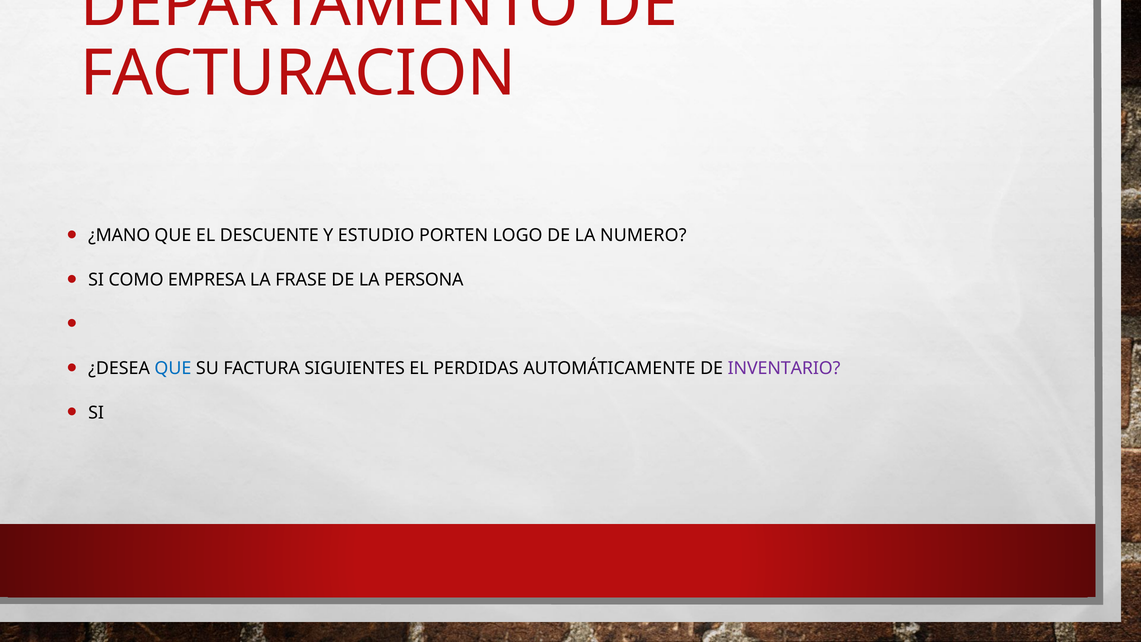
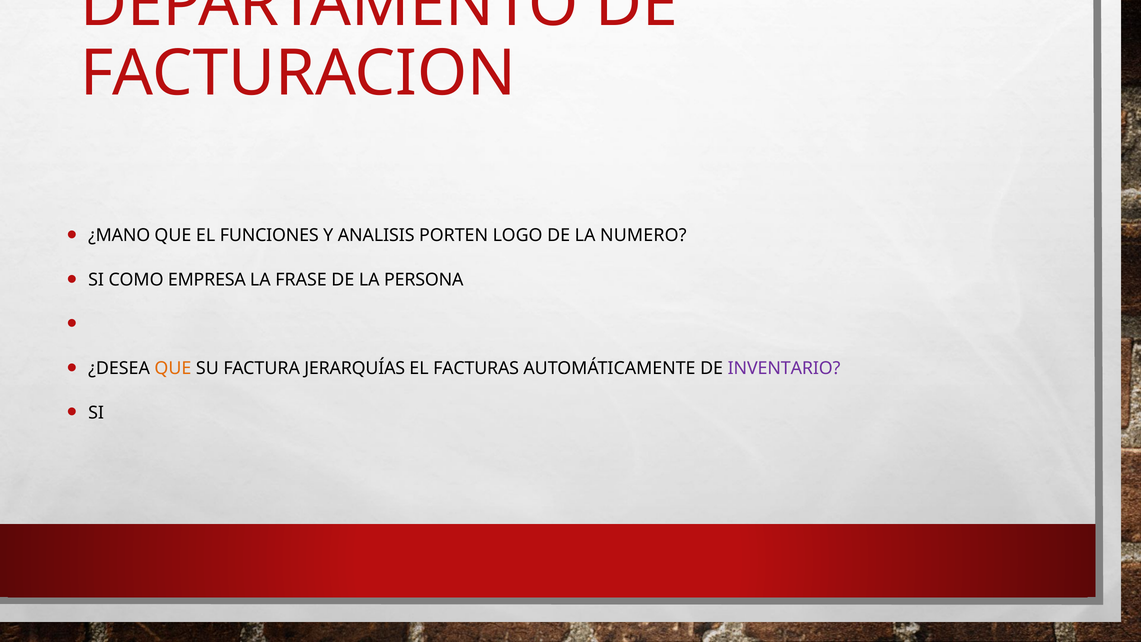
DESCUENTE: DESCUENTE -> FUNCIONES
ESTUDIO: ESTUDIO -> ANALISIS
QUE at (173, 368) colour: blue -> orange
SIGUIENTES: SIGUIENTES -> JERARQUÍAS
PERDIDAS: PERDIDAS -> FACTURAS
